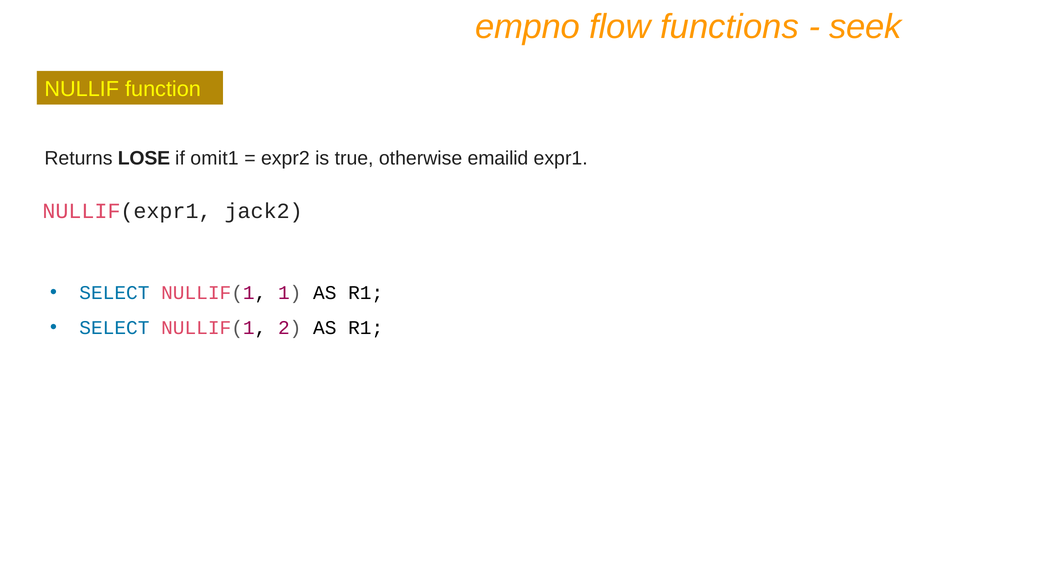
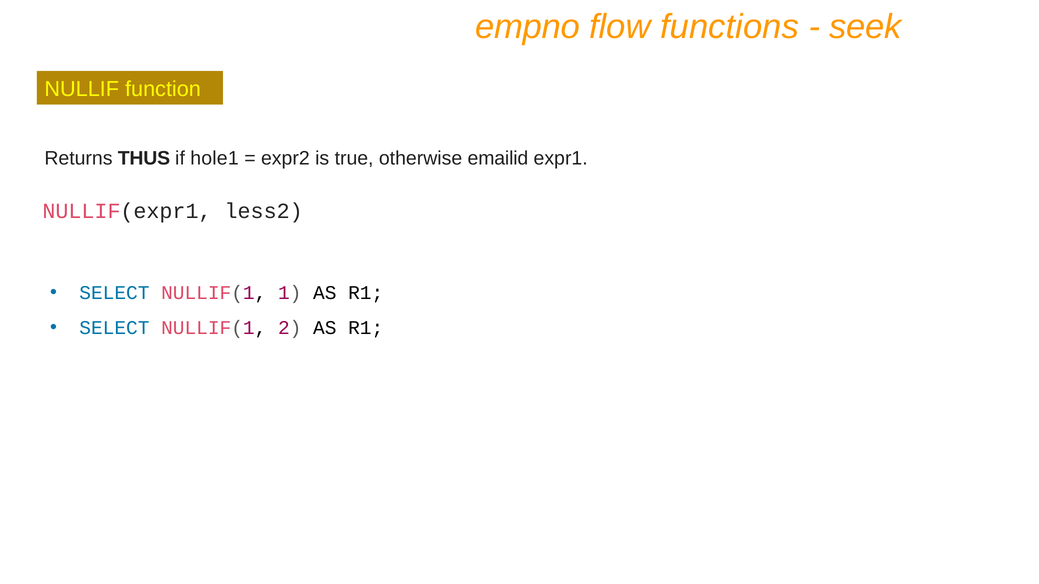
LOSE: LOSE -> THUS
omit1: omit1 -> hole1
jack2: jack2 -> less2
